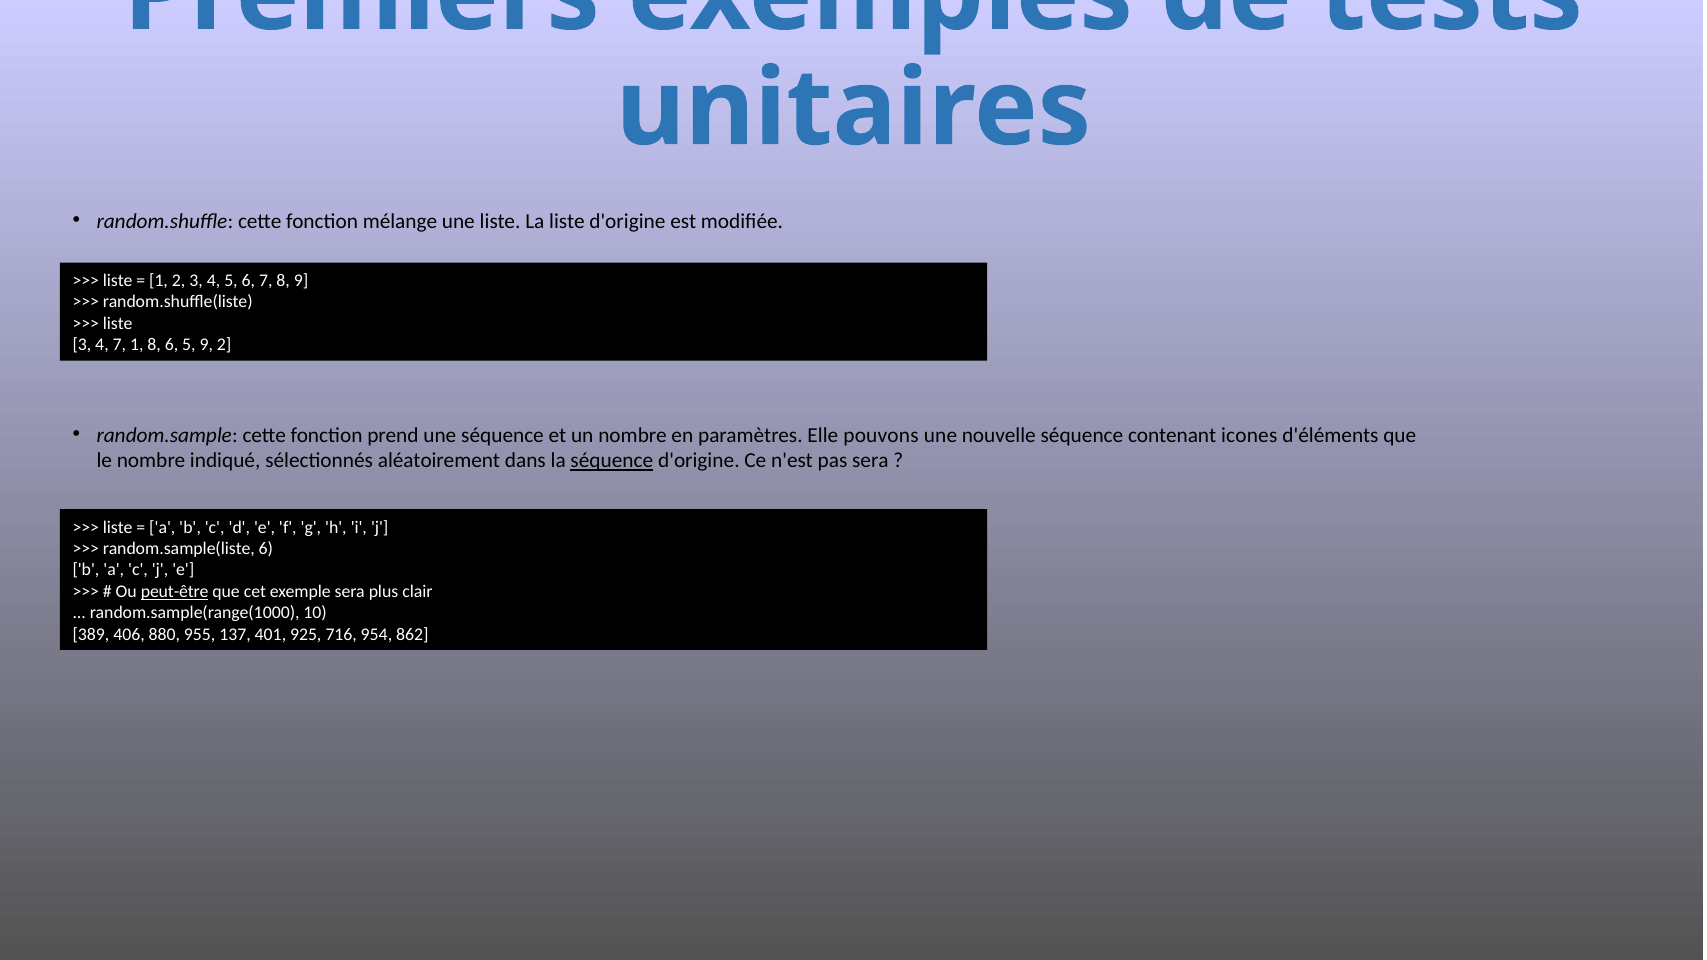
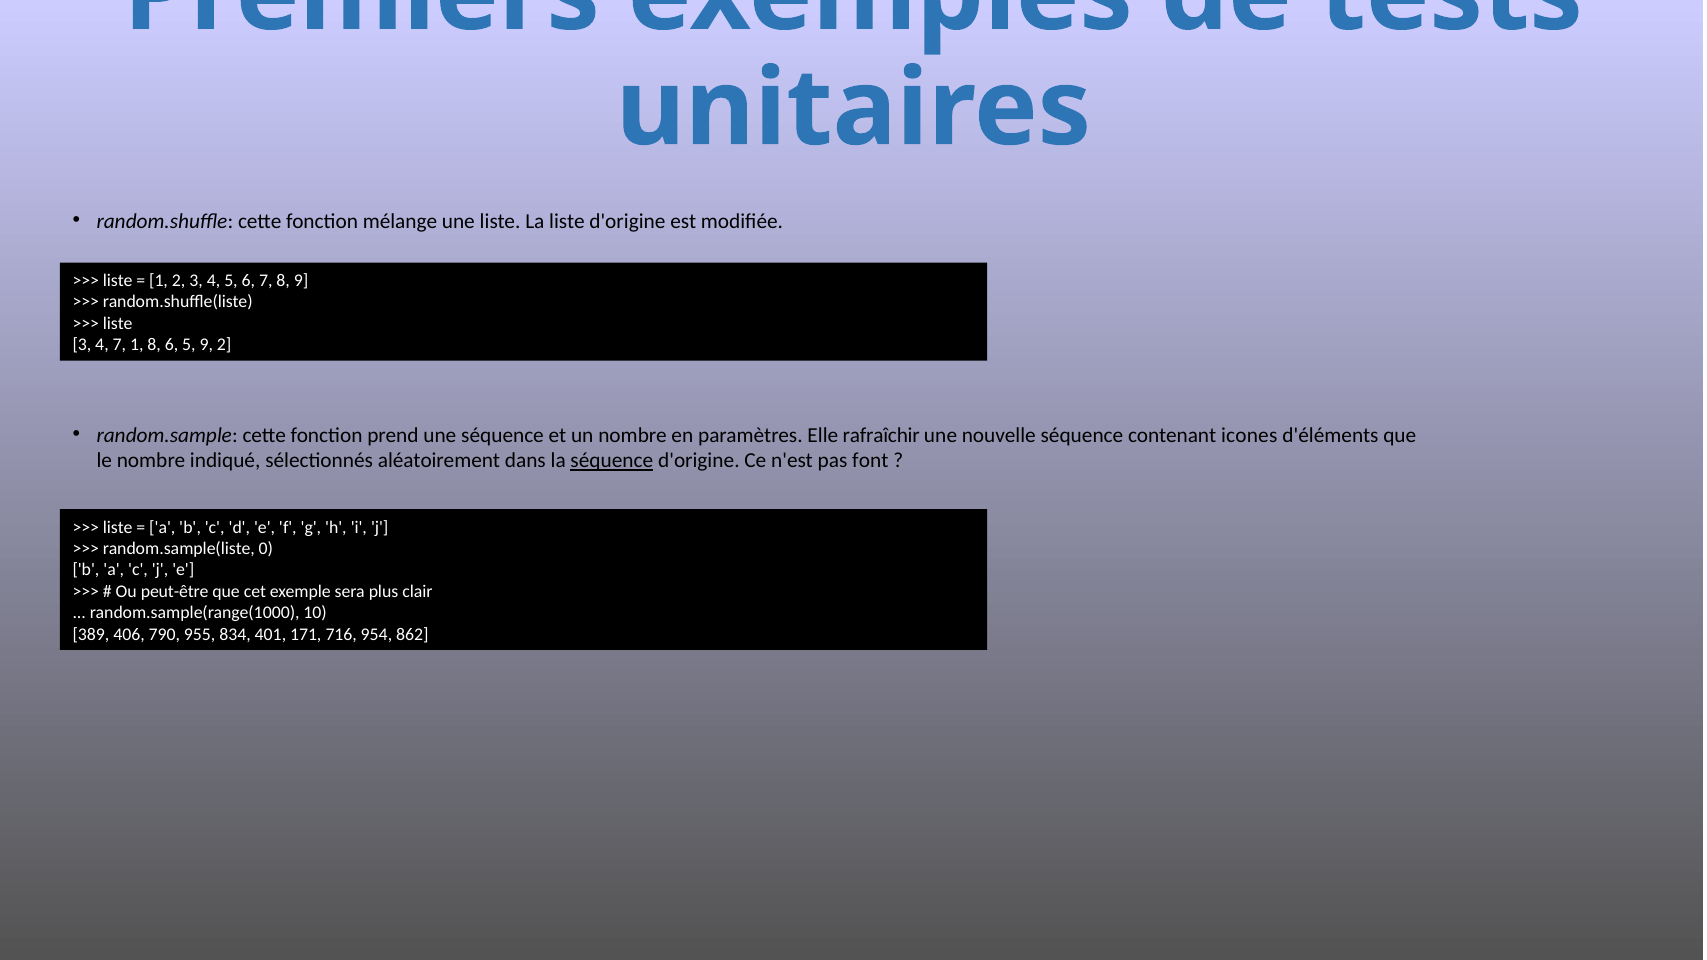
pouvons: pouvons -> rafraîchir
pas sera: sera -> font
random.sample(liste 6: 6 -> 0
peut-être underline: present -> none
880: 880 -> 790
137: 137 -> 834
925: 925 -> 171
